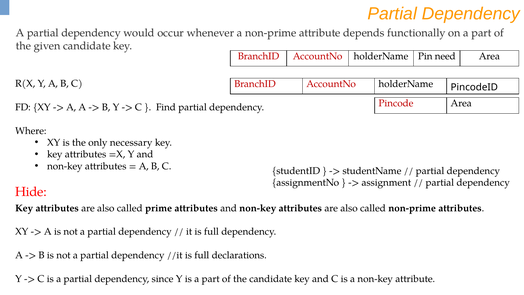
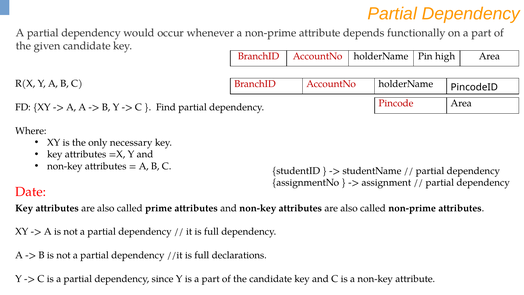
need: need -> high
Hide: Hide -> Date
